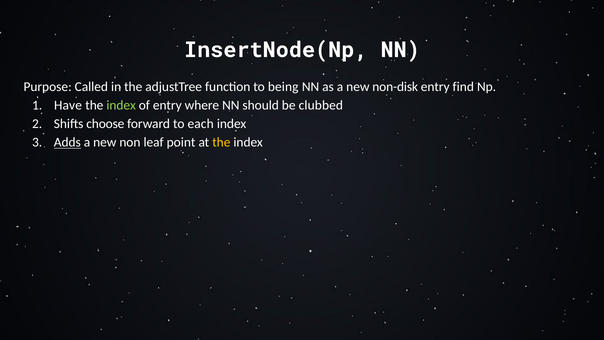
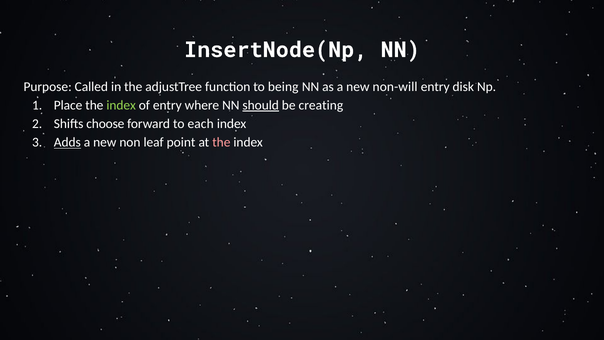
non-disk: non-disk -> non-will
find: find -> disk
Have: Have -> Place
should underline: none -> present
clubbed: clubbed -> creating
the at (221, 142) colour: yellow -> pink
